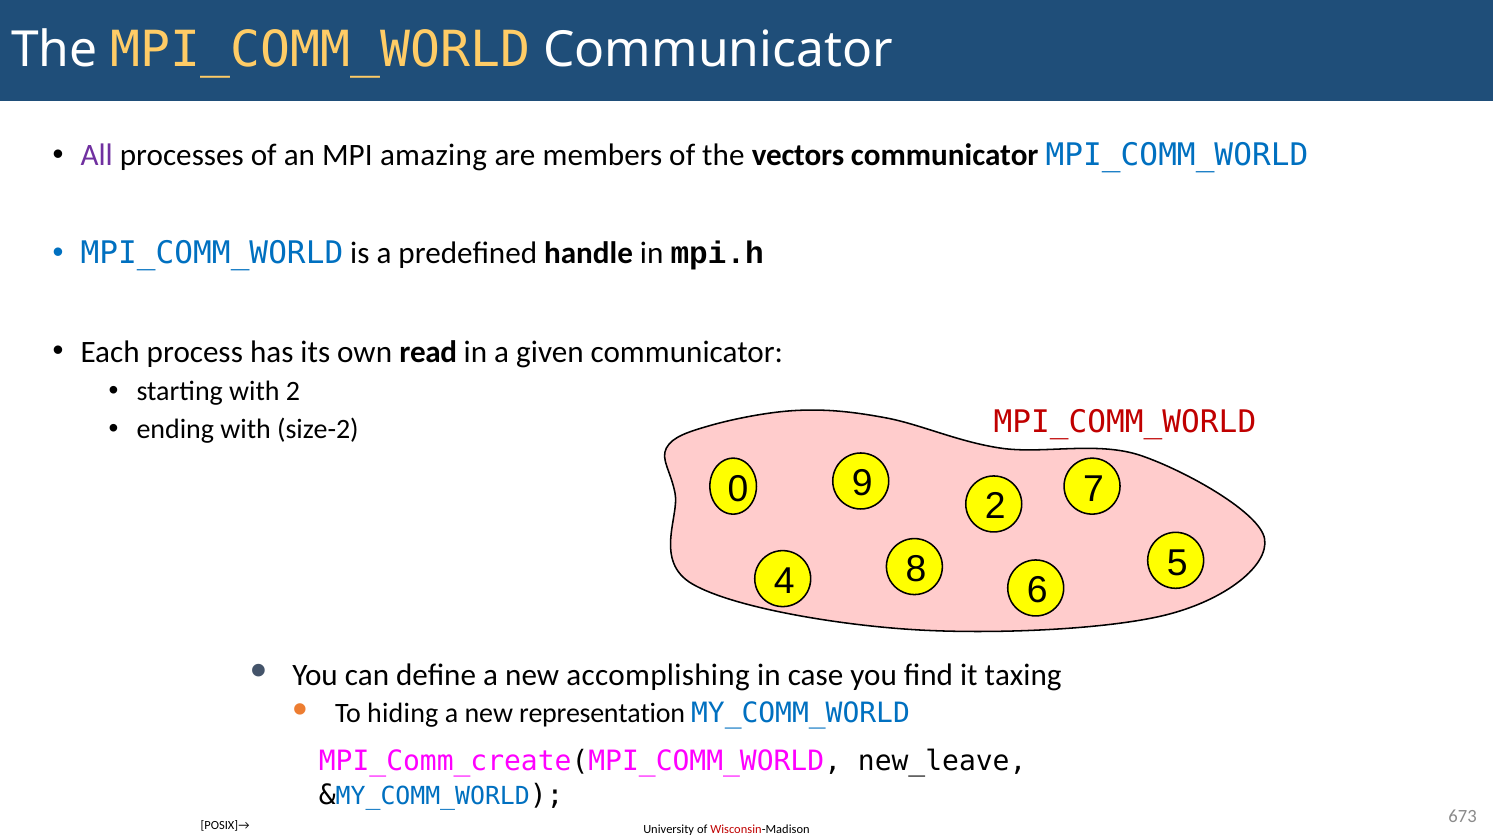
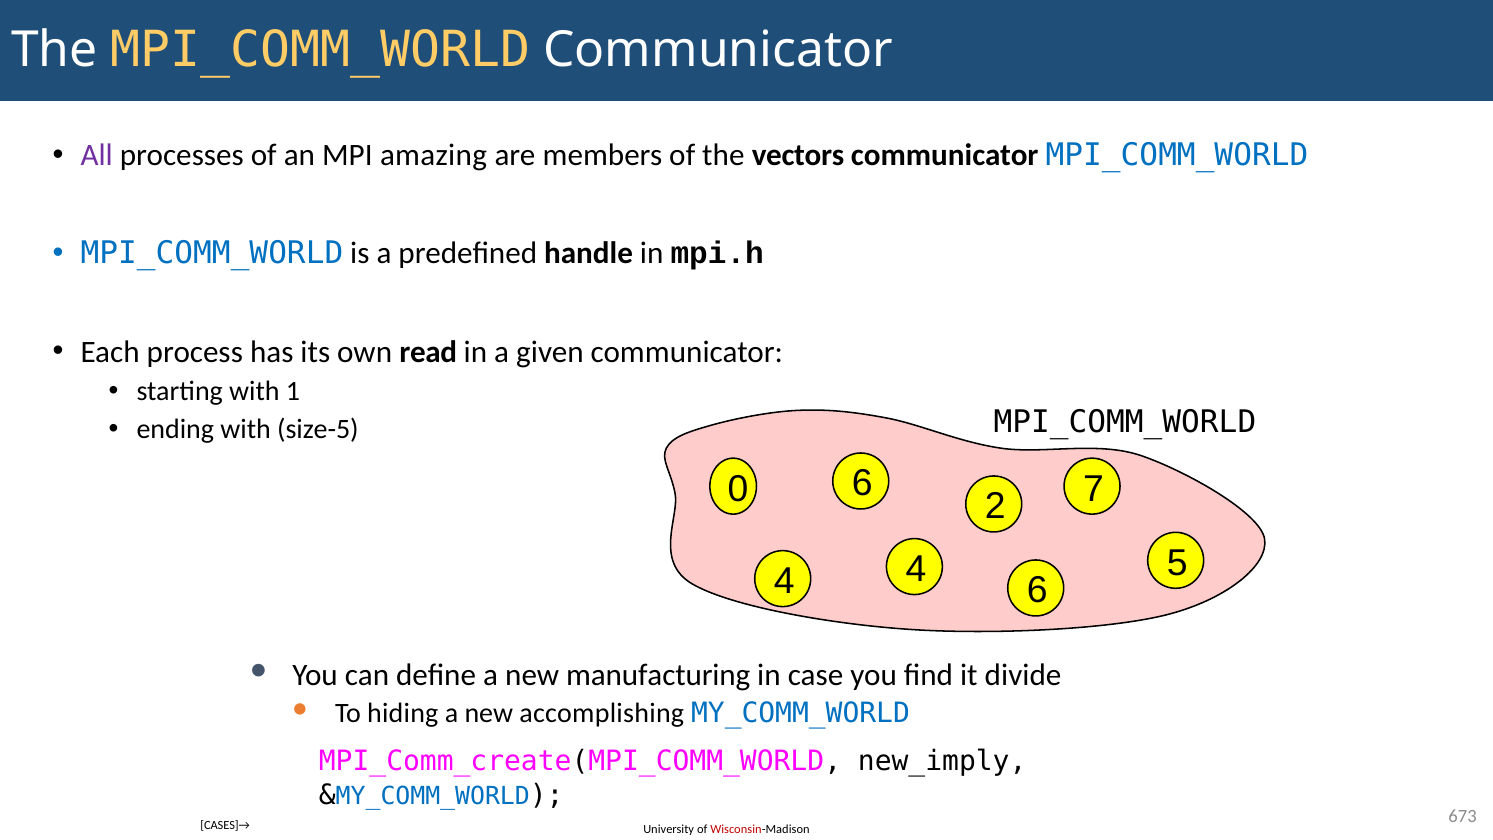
with 2: 2 -> 1
MPI_COMM_WORLD at (1125, 422) colour: red -> black
size-2: size-2 -> size-5
0 9: 9 -> 6
4 8: 8 -> 4
accomplishing: accomplishing -> manufacturing
taxing: taxing -> divide
representation: representation -> accomplishing
new_leave: new_leave -> new_imply
POSIX]→: POSIX]→ -> CASES]→
